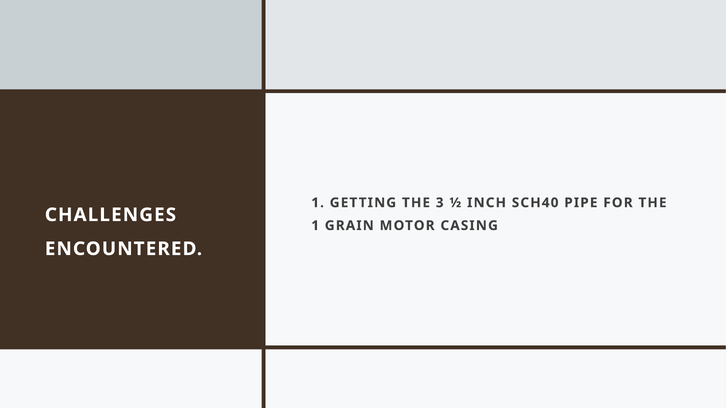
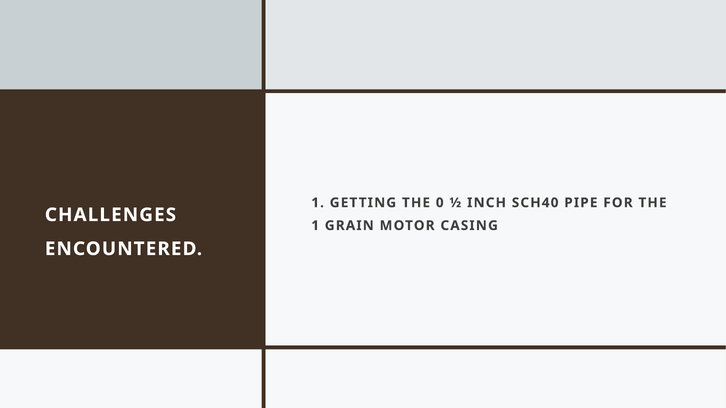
3: 3 -> 0
